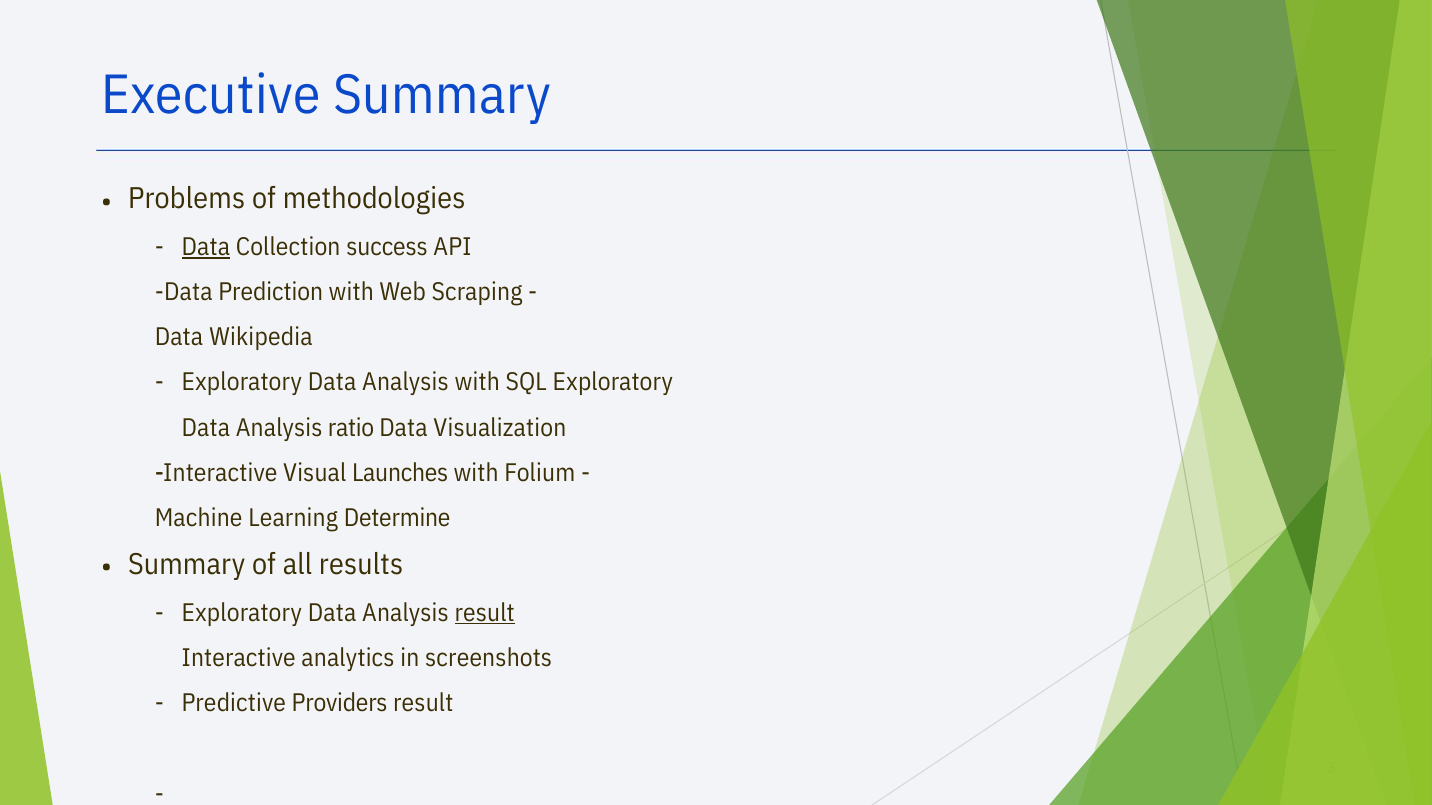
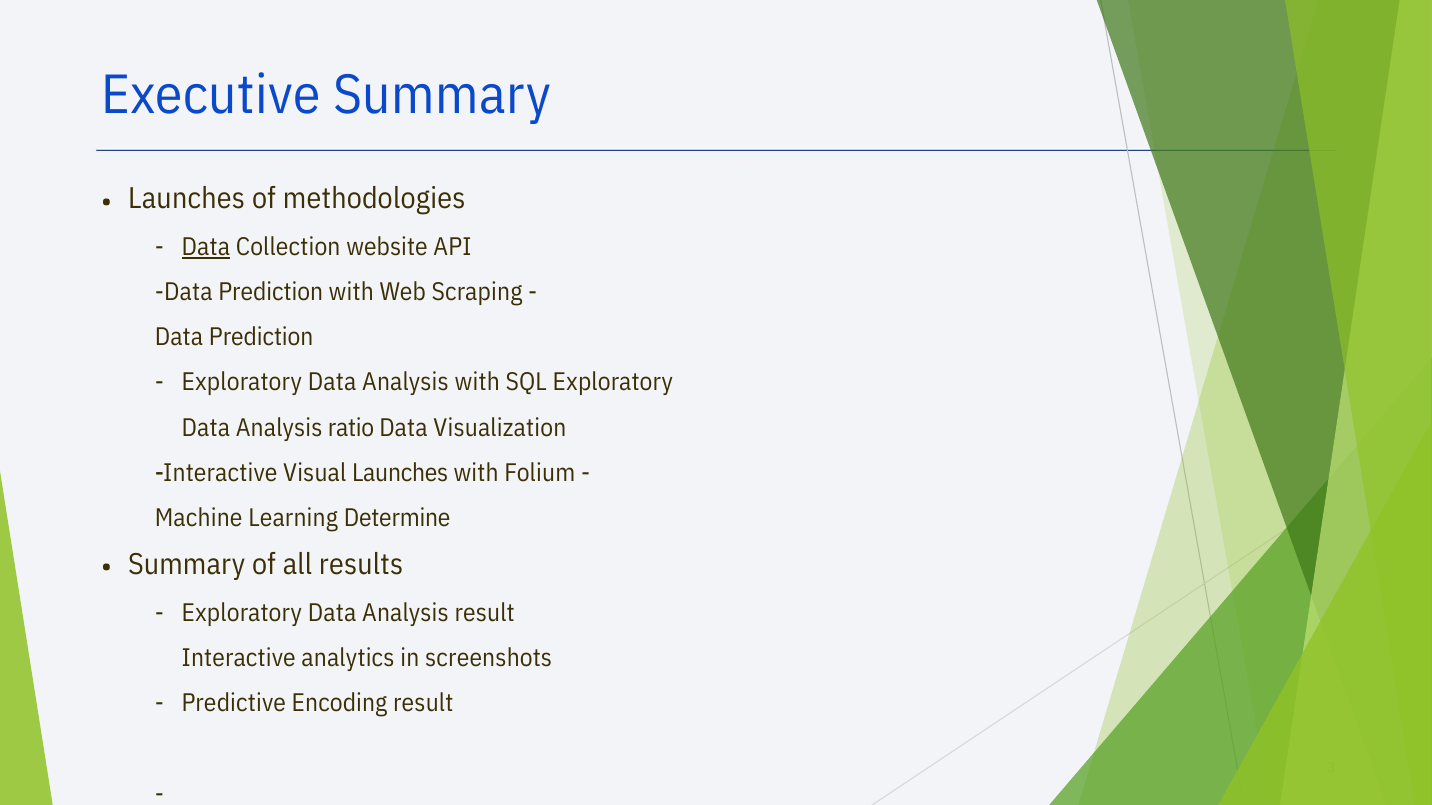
Problems at (187, 199): Problems -> Launches
success: success -> website
Wikipedia at (261, 338): Wikipedia -> Prediction
result at (485, 613) underline: present -> none
Providers: Providers -> Encoding
